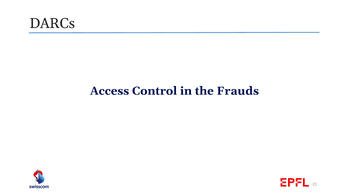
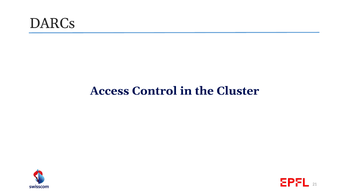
Frauds: Frauds -> Cluster
